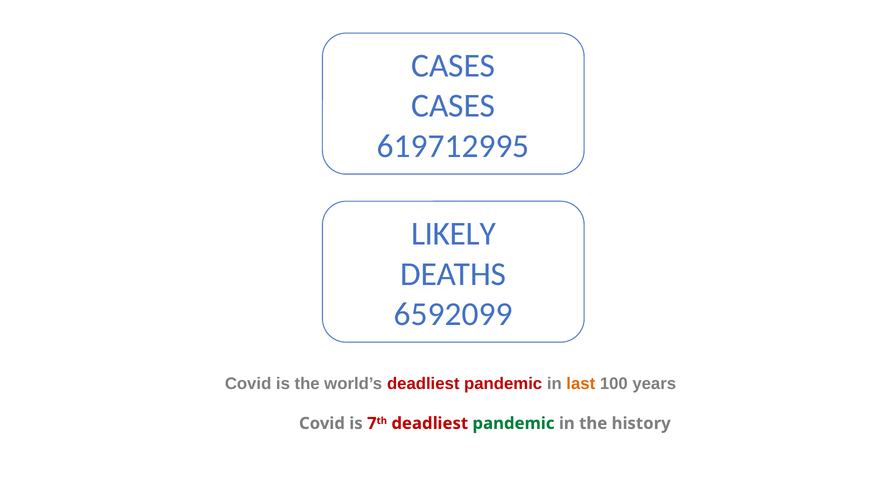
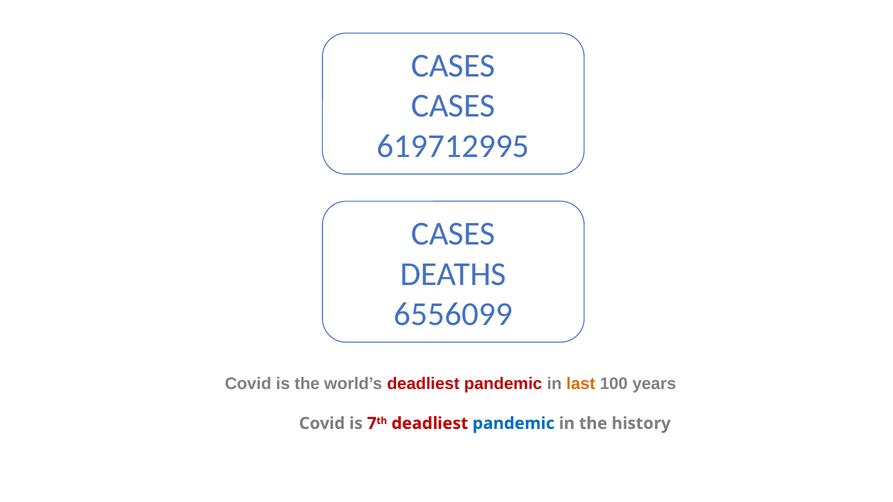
LIKELY at (453, 234): LIKELY -> CASES
6592099: 6592099 -> 6556099
pandemic at (513, 424) colour: green -> blue
